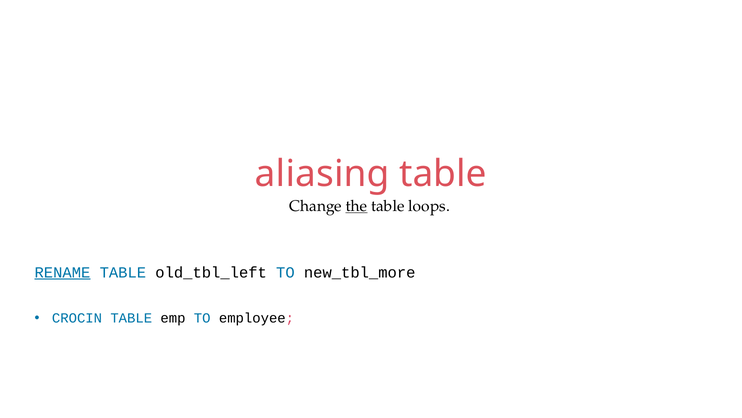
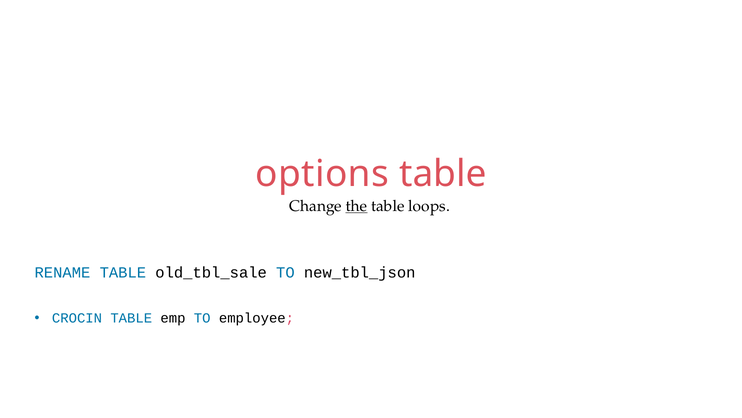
aliasing: aliasing -> options
RENAME underline: present -> none
old_tbl_left: old_tbl_left -> old_tbl_sale
new_tbl_more: new_tbl_more -> new_tbl_json
